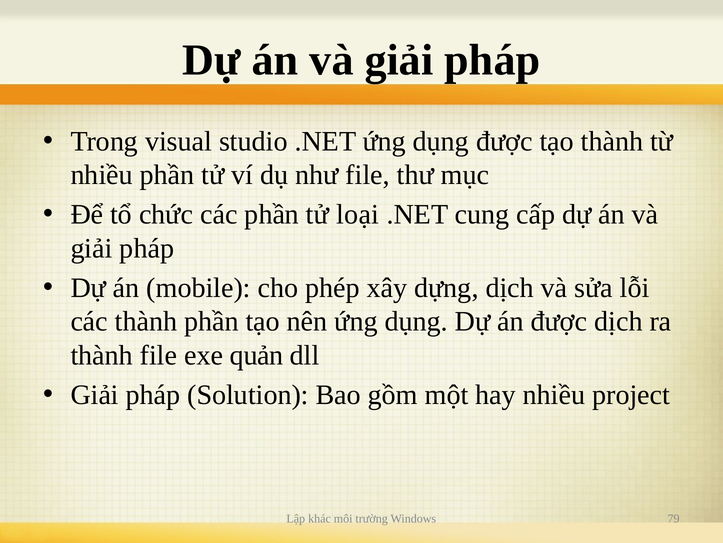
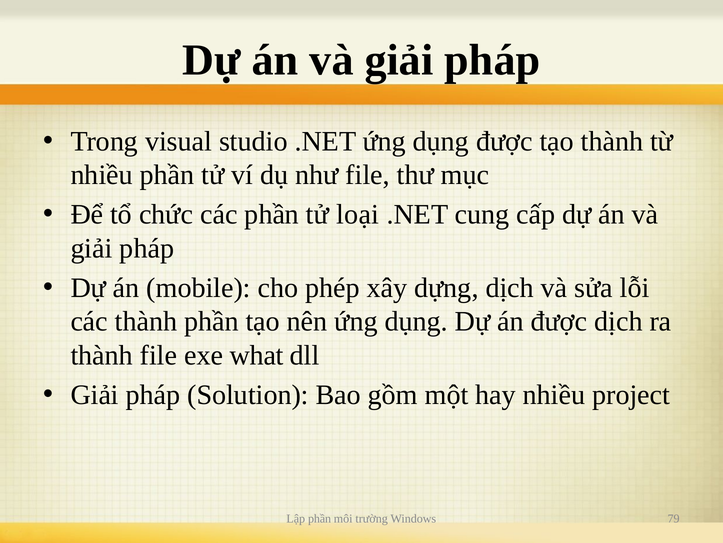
quản: quản -> what
Lập khác: khác -> phần
